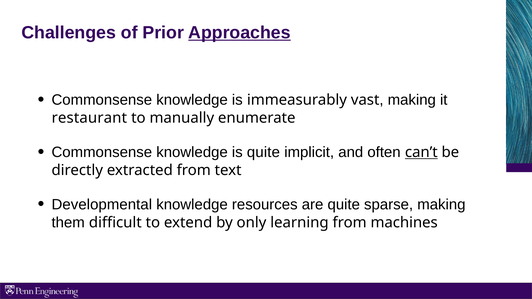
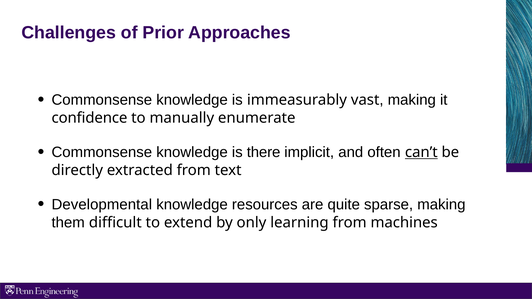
Approaches underline: present -> none
restaurant: restaurant -> confidence
is quite: quite -> there
